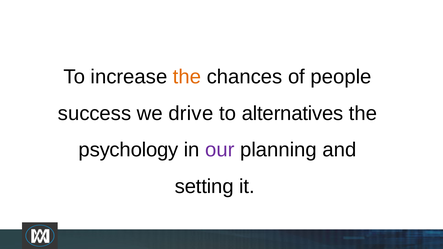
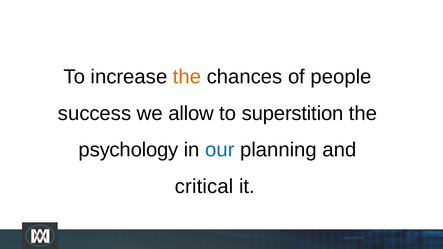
drive: drive -> allow
alternatives: alternatives -> superstition
our colour: purple -> blue
setting: setting -> critical
